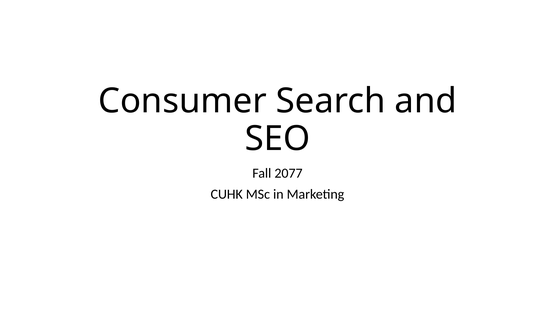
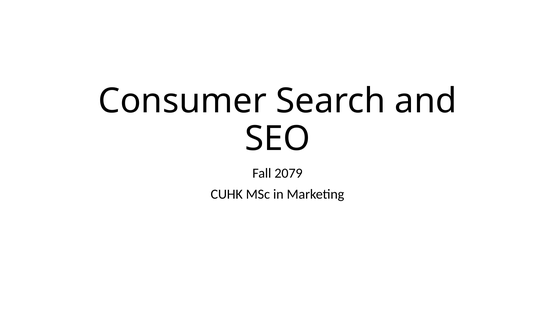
2077: 2077 -> 2079
